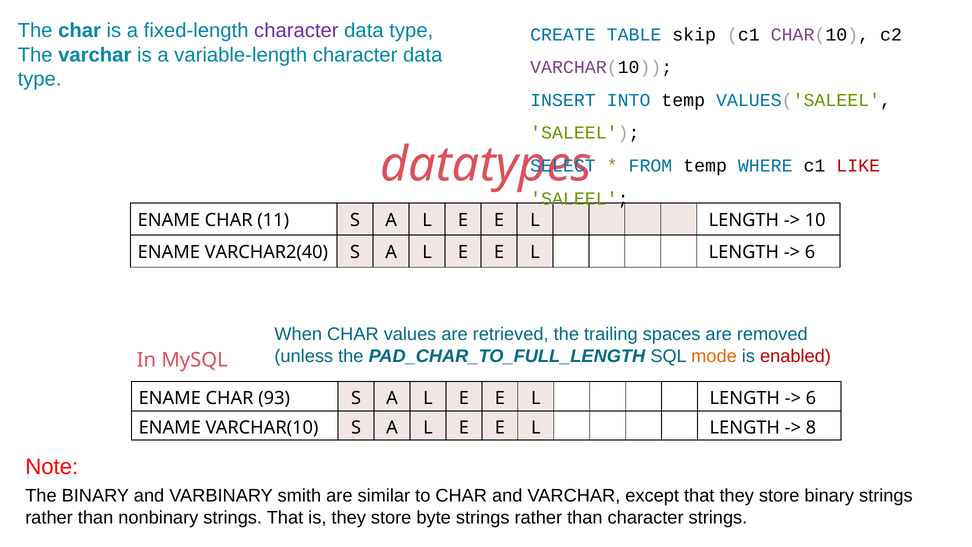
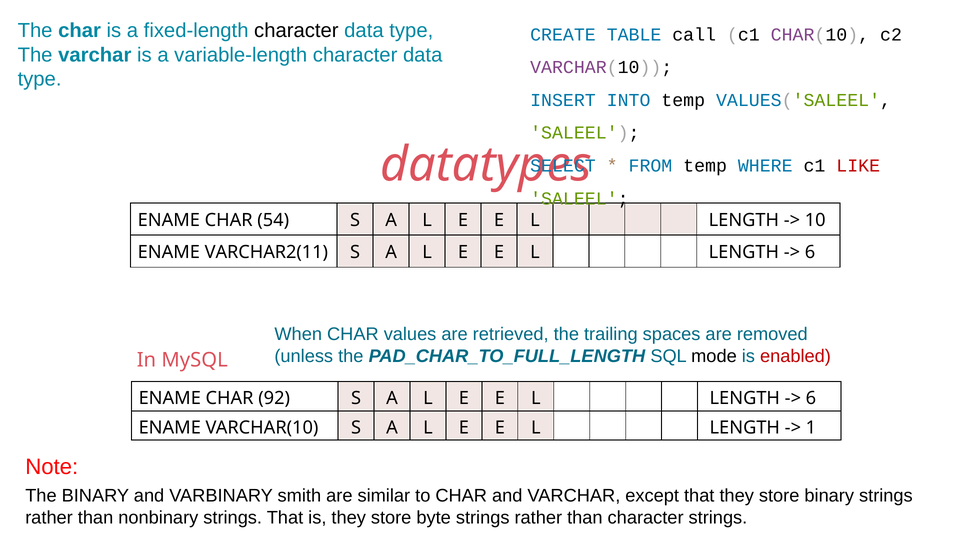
character at (296, 31) colour: purple -> black
skip: skip -> call
11: 11 -> 54
VARCHAR2(40: VARCHAR2(40 -> VARCHAR2(11
mode colour: orange -> black
93: 93 -> 92
8: 8 -> 1
